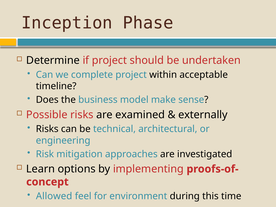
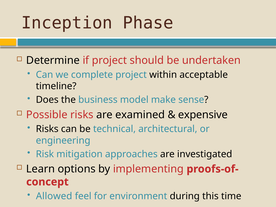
externally: externally -> expensive
